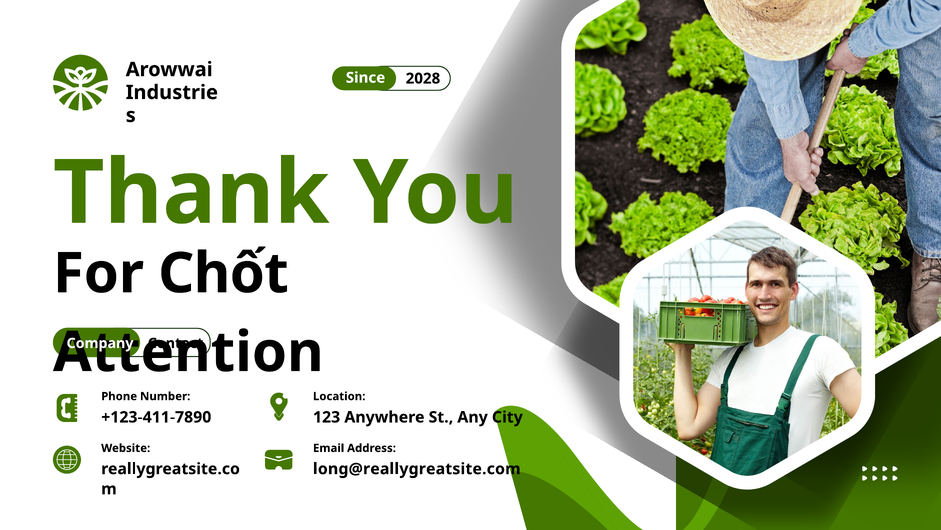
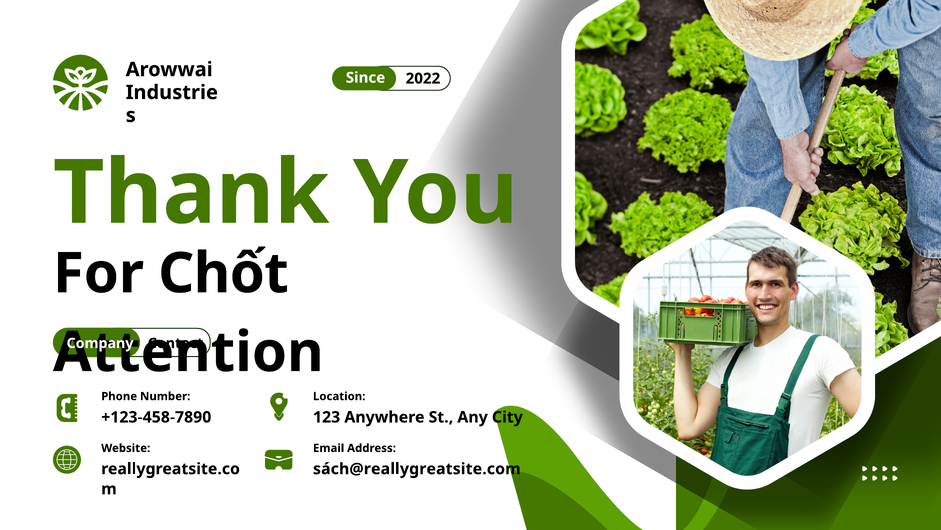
2028: 2028 -> 2022
+123-411-7890: +123-411-7890 -> +123-458-7890
long@reallygreatsite.com: long@reallygreatsite.com -> sách@reallygreatsite.com
